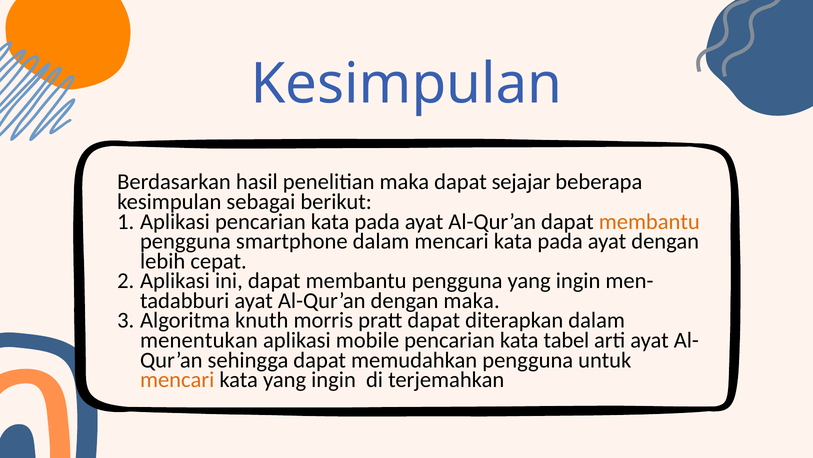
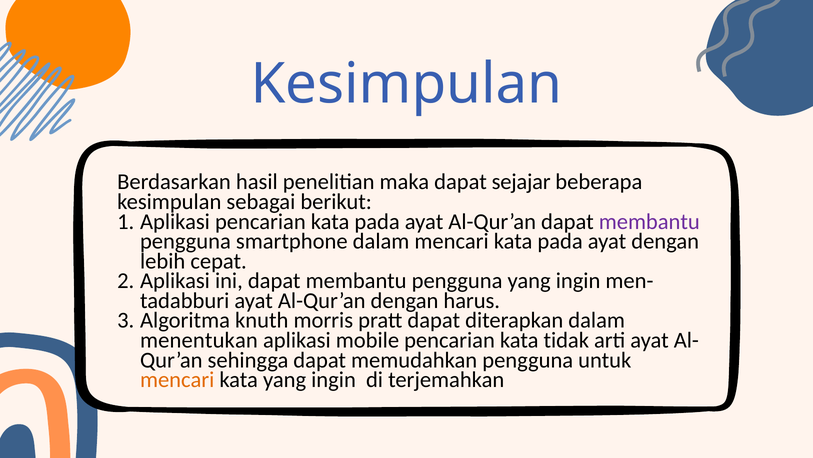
membantu at (649, 221) colour: orange -> purple
dengan maka: maka -> harus
tabel: tabel -> tidak
